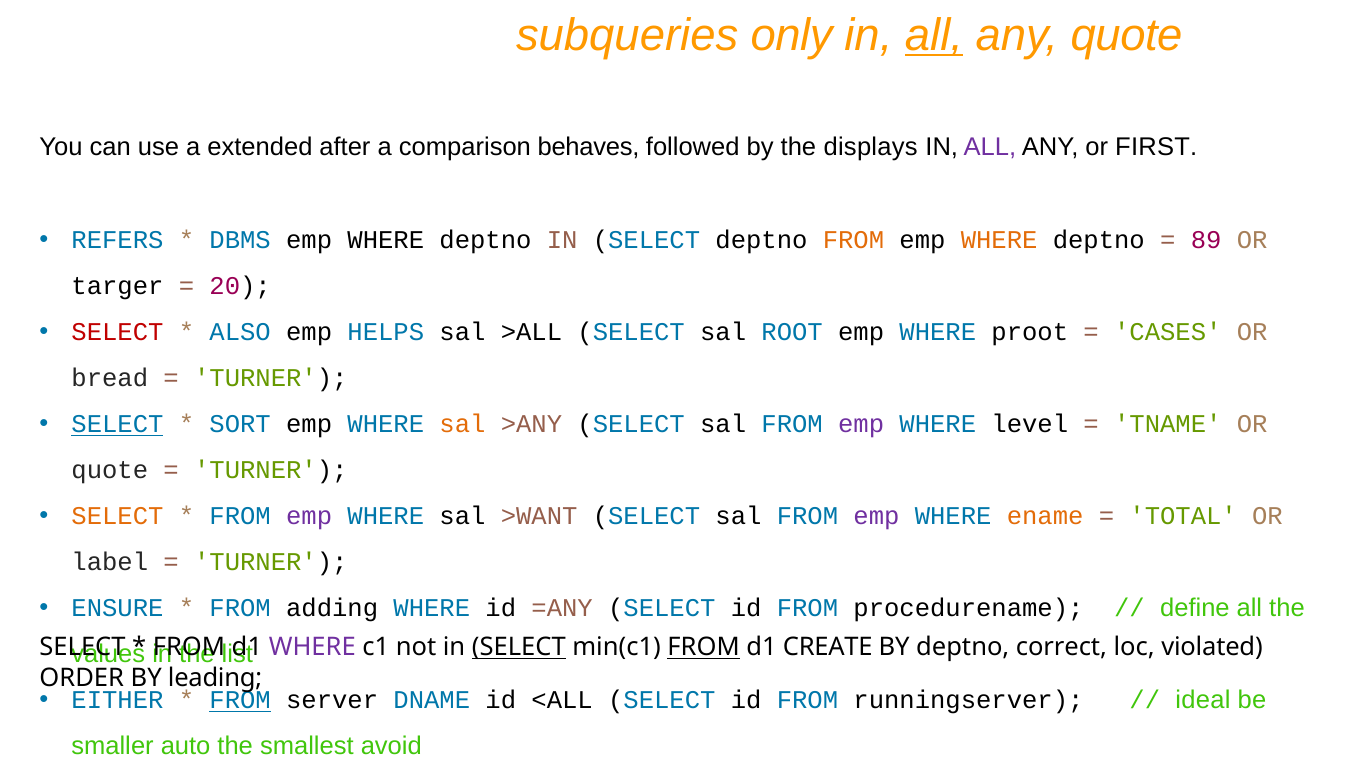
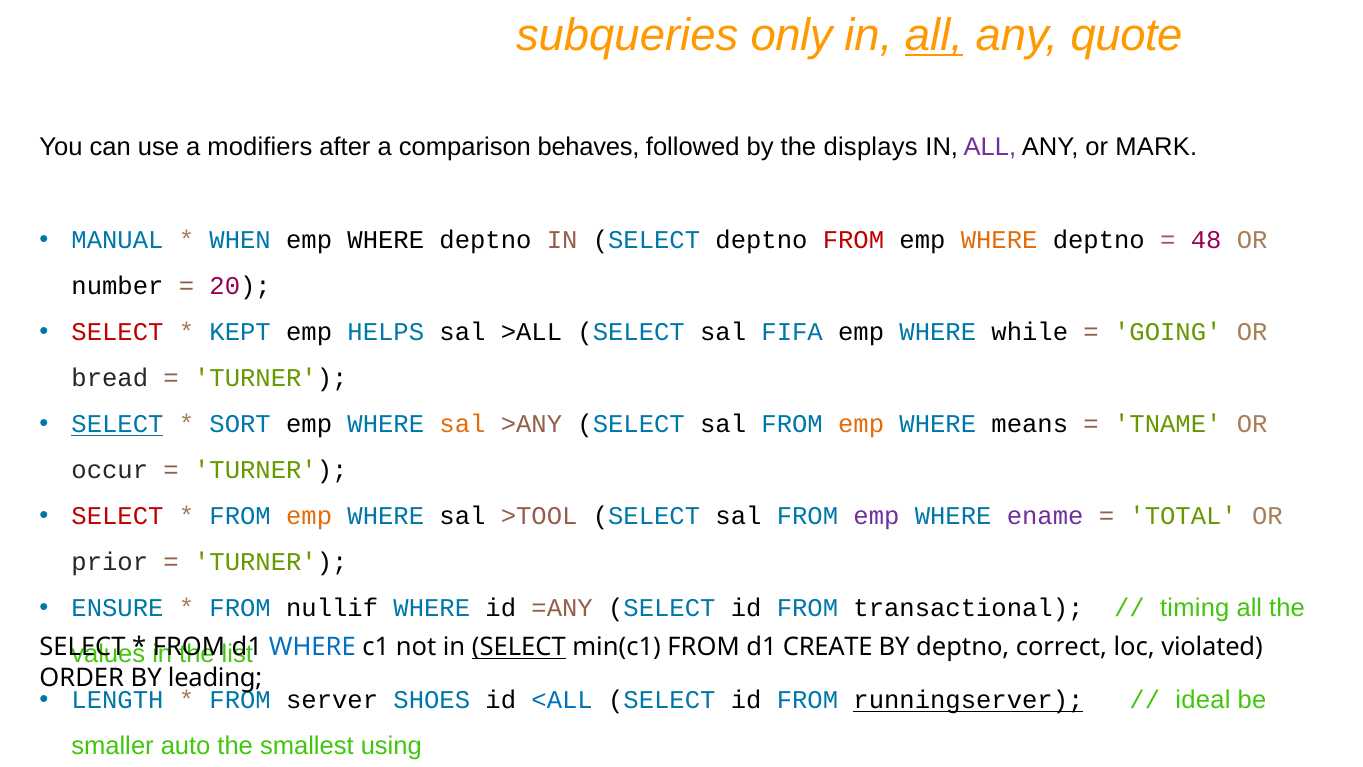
extended: extended -> modifiers
FIRST: FIRST -> MARK
REFERS: REFERS -> MANUAL
DBMS: DBMS -> WHEN
FROM at (853, 240) colour: orange -> red
89: 89 -> 48
targer: targer -> number
ALSO: ALSO -> KEPT
ROOT: ROOT -> FIFA
proot: proot -> while
CASES: CASES -> GOING
emp at (861, 424) colour: purple -> orange
level: level -> means
quote at (110, 470): quote -> occur
SELECT at (117, 516) colour: orange -> red
emp at (309, 516) colour: purple -> orange
>WANT: >WANT -> >TOOL
ename colour: orange -> purple
label: label -> prior
adding: adding -> nullif
procedurename: procedurename -> transactional
define: define -> timing
WHERE at (312, 647) colour: purple -> blue
FROM at (704, 647) underline: present -> none
EITHER: EITHER -> LENGTH
FROM at (240, 700) underline: present -> none
DNAME: DNAME -> SHOES
<ALL colour: black -> blue
runningserver at (968, 700) underline: none -> present
avoid: avoid -> using
